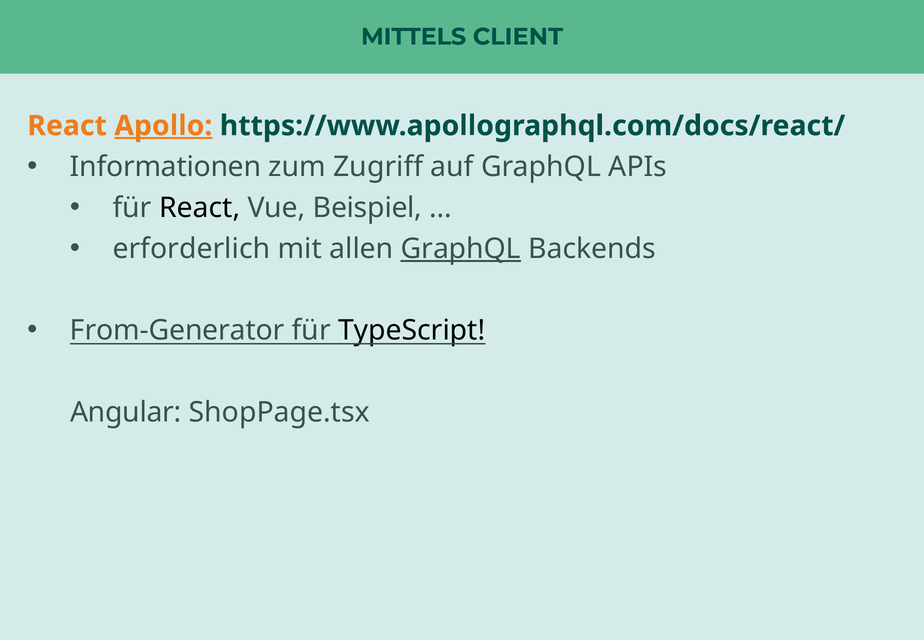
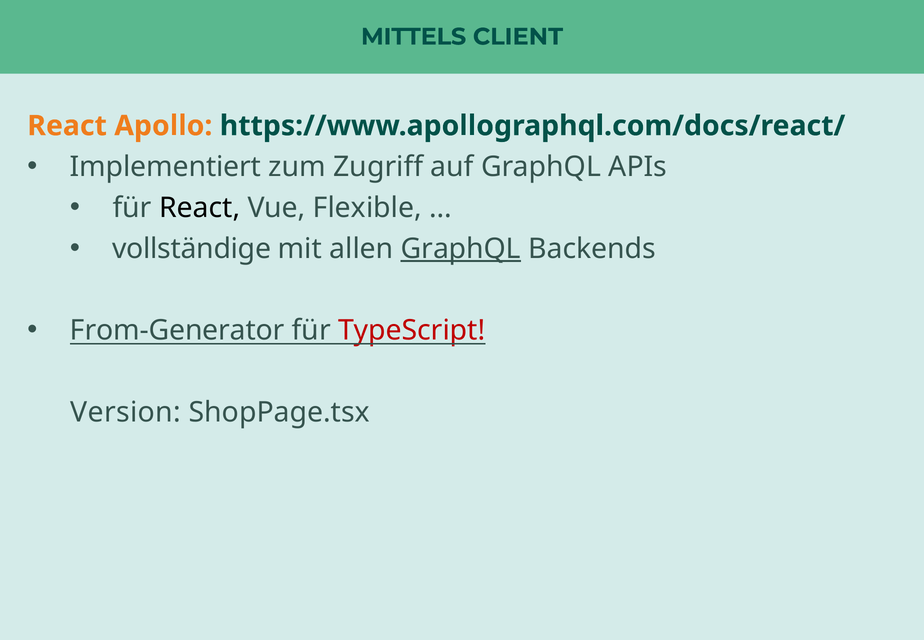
Apollo underline: present -> none
Informationen: Informationen -> Implementiert
Beispiel: Beispiel -> Flexible
erforderlich: erforderlich -> vollständige
TypeScript colour: black -> red
Angular: Angular -> Version
